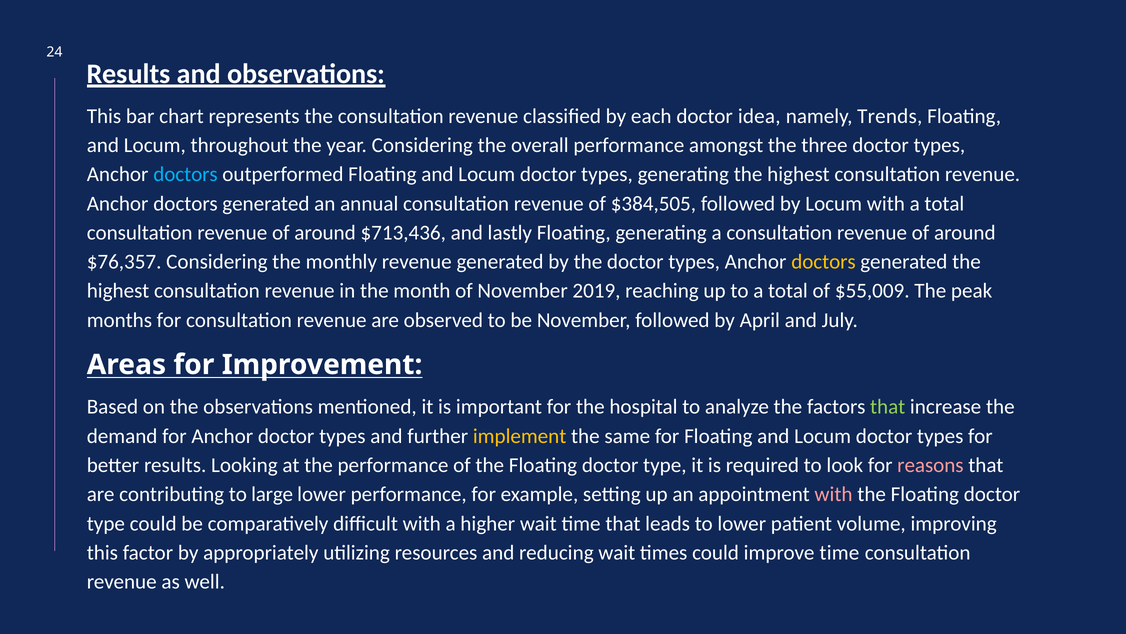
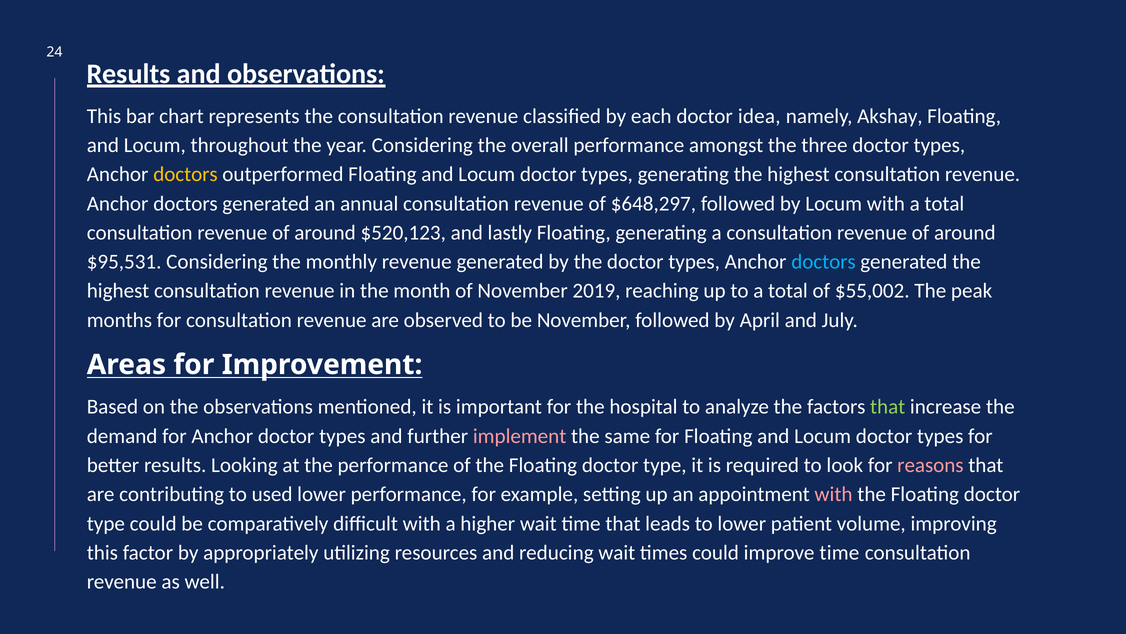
Trends: Trends -> Akshay
doctors at (186, 174) colour: light blue -> yellow
$384,505: $384,505 -> $648,297
$713,436: $713,436 -> $520,123
$76,357: $76,357 -> $95,531
doctors at (824, 262) colour: yellow -> light blue
$55,009: $55,009 -> $55,002
implement colour: yellow -> pink
large: large -> used
